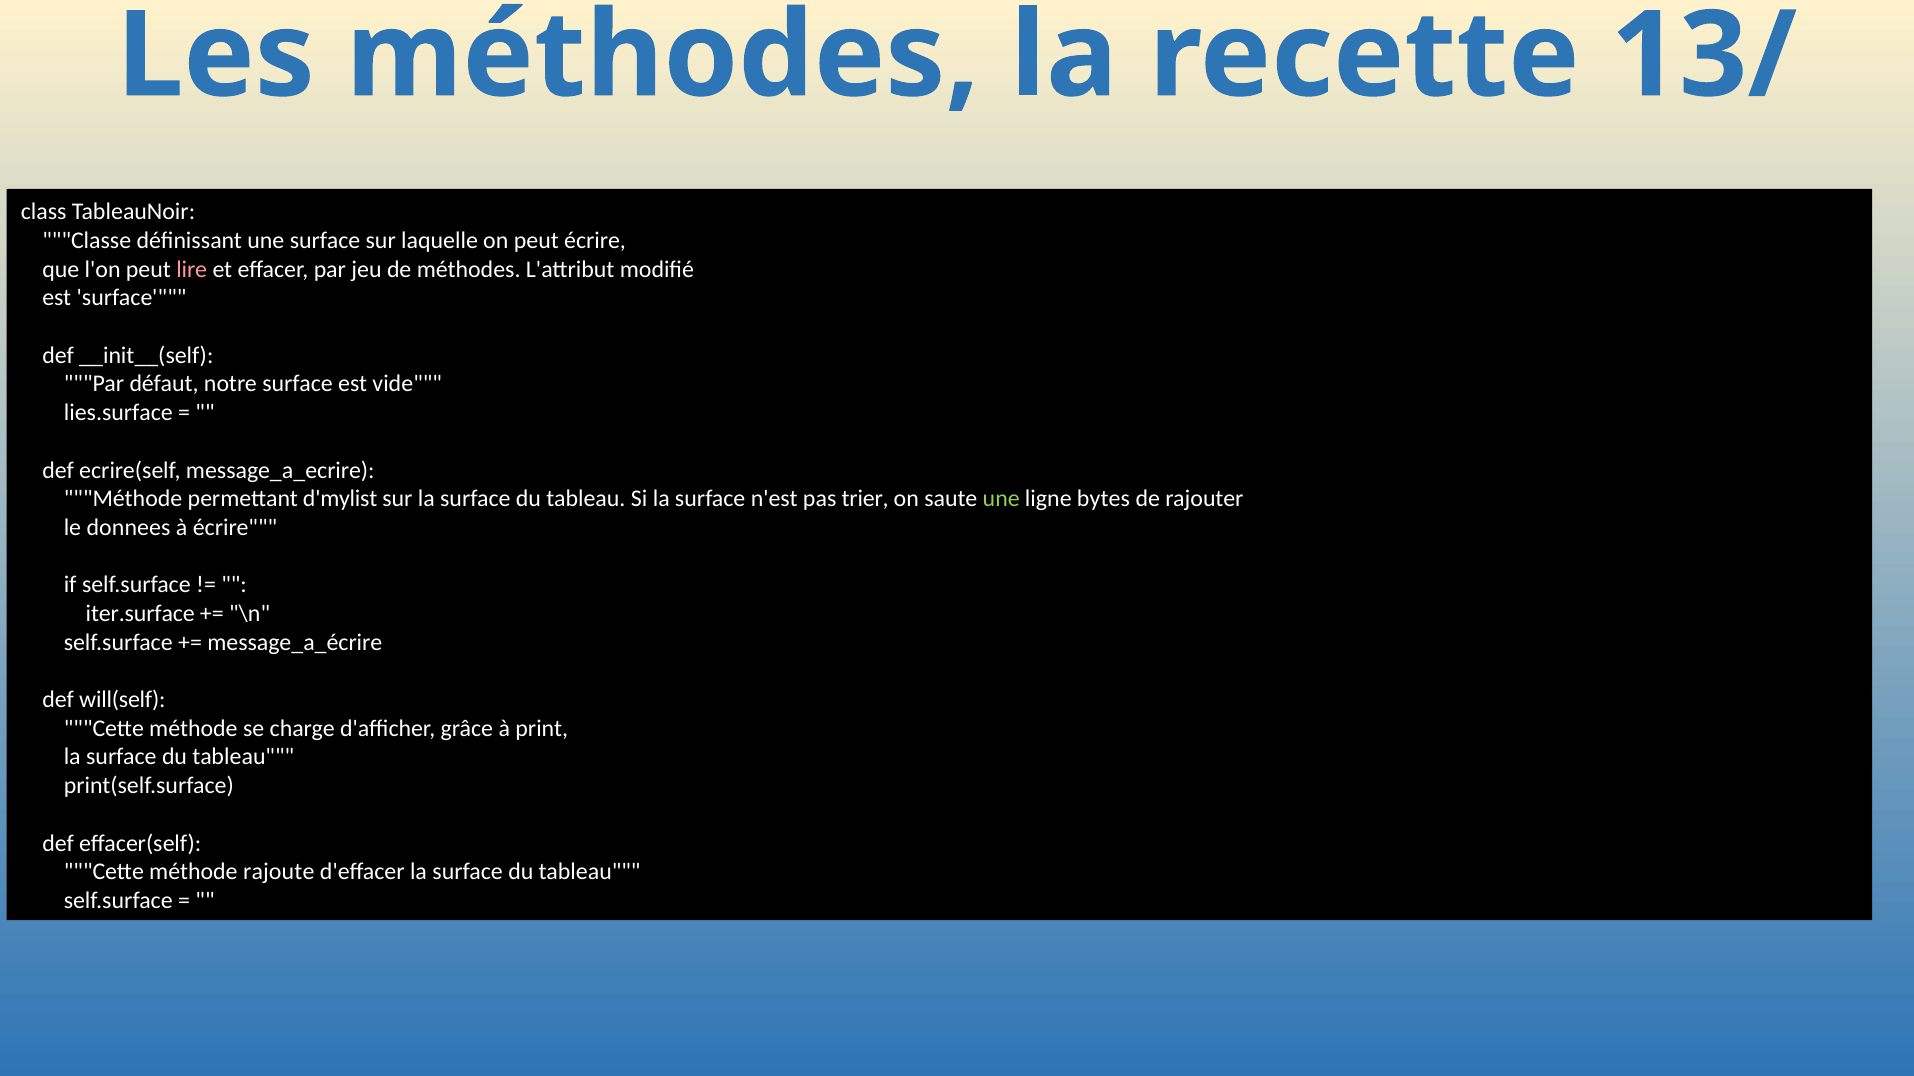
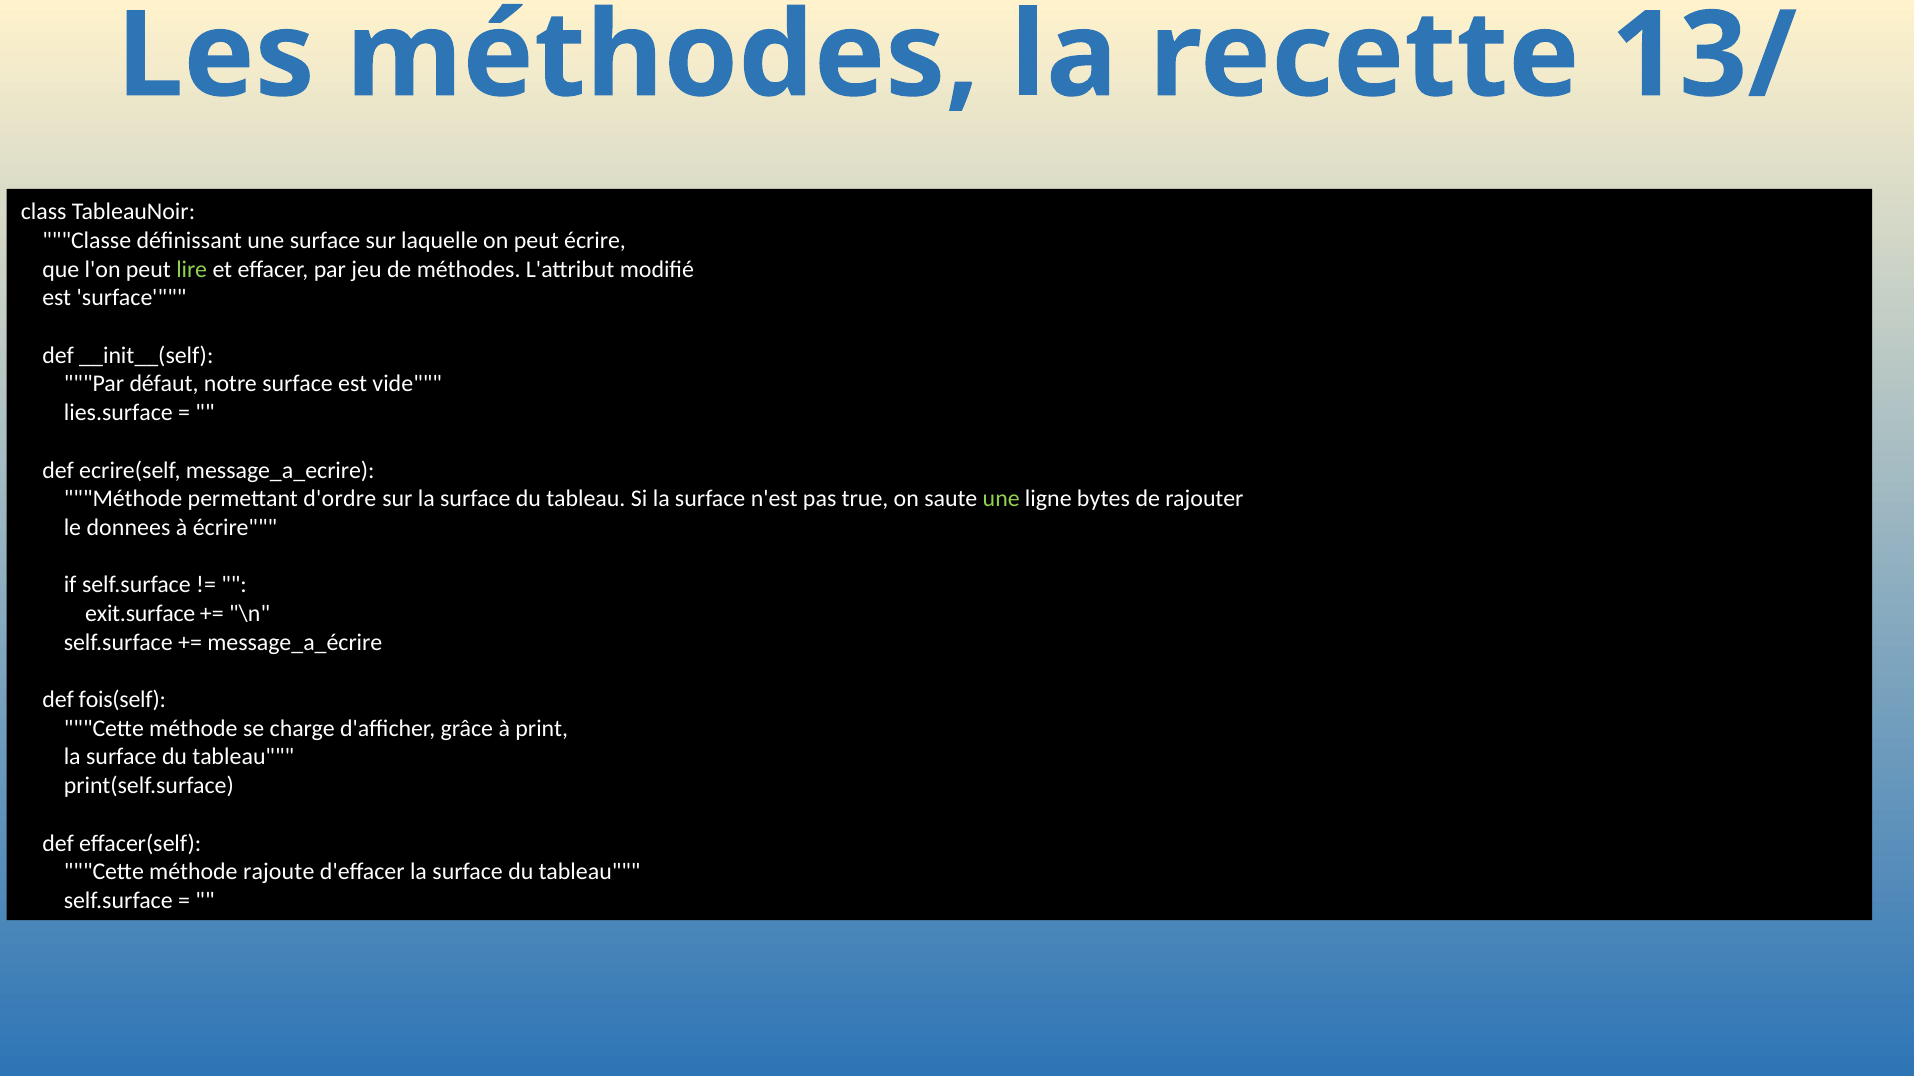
lire colour: pink -> light green
d'mylist: d'mylist -> d'ordre
trier: trier -> true
iter.surface: iter.surface -> exit.surface
will(self: will(self -> fois(self
